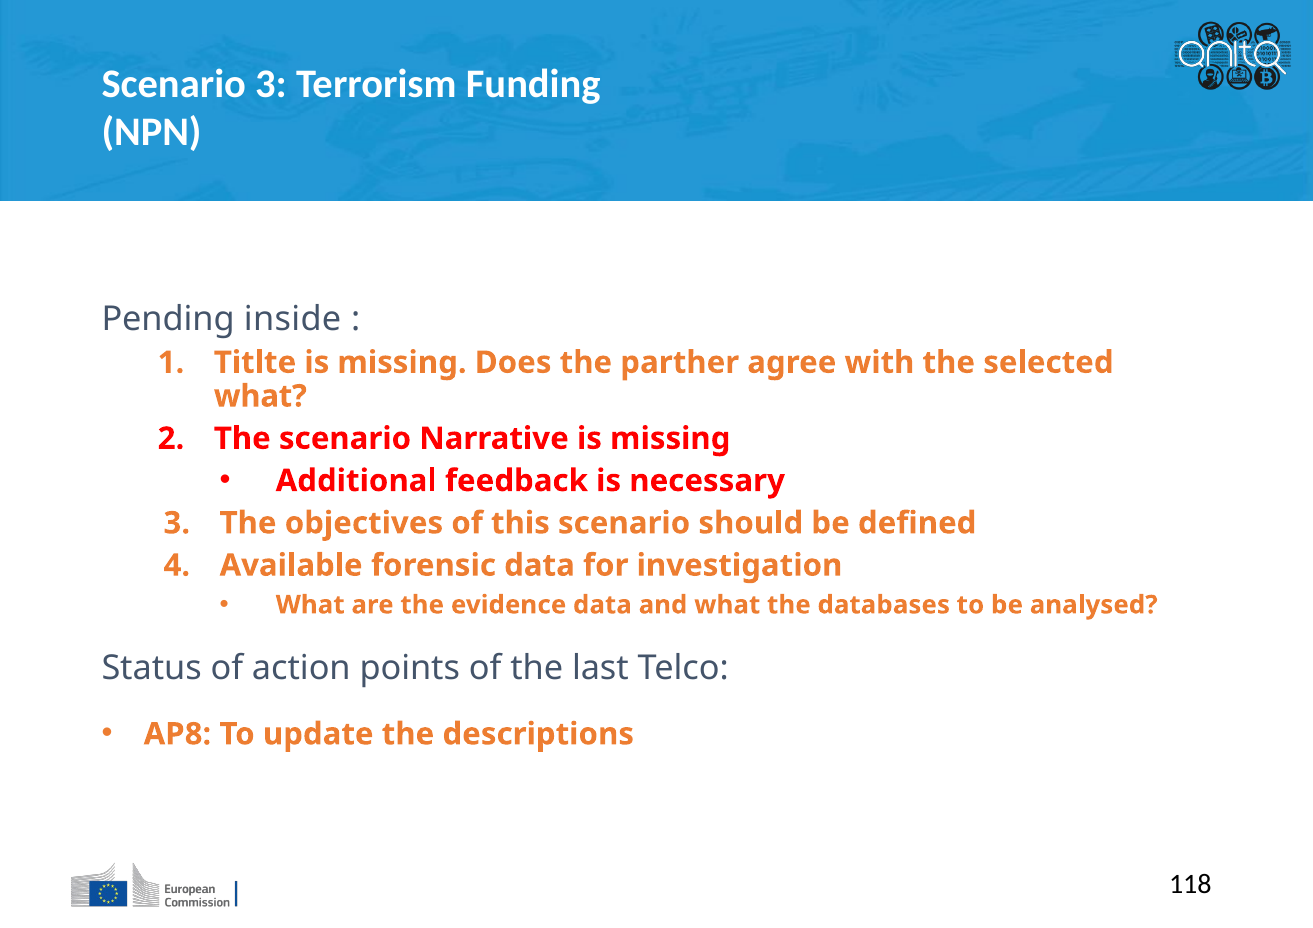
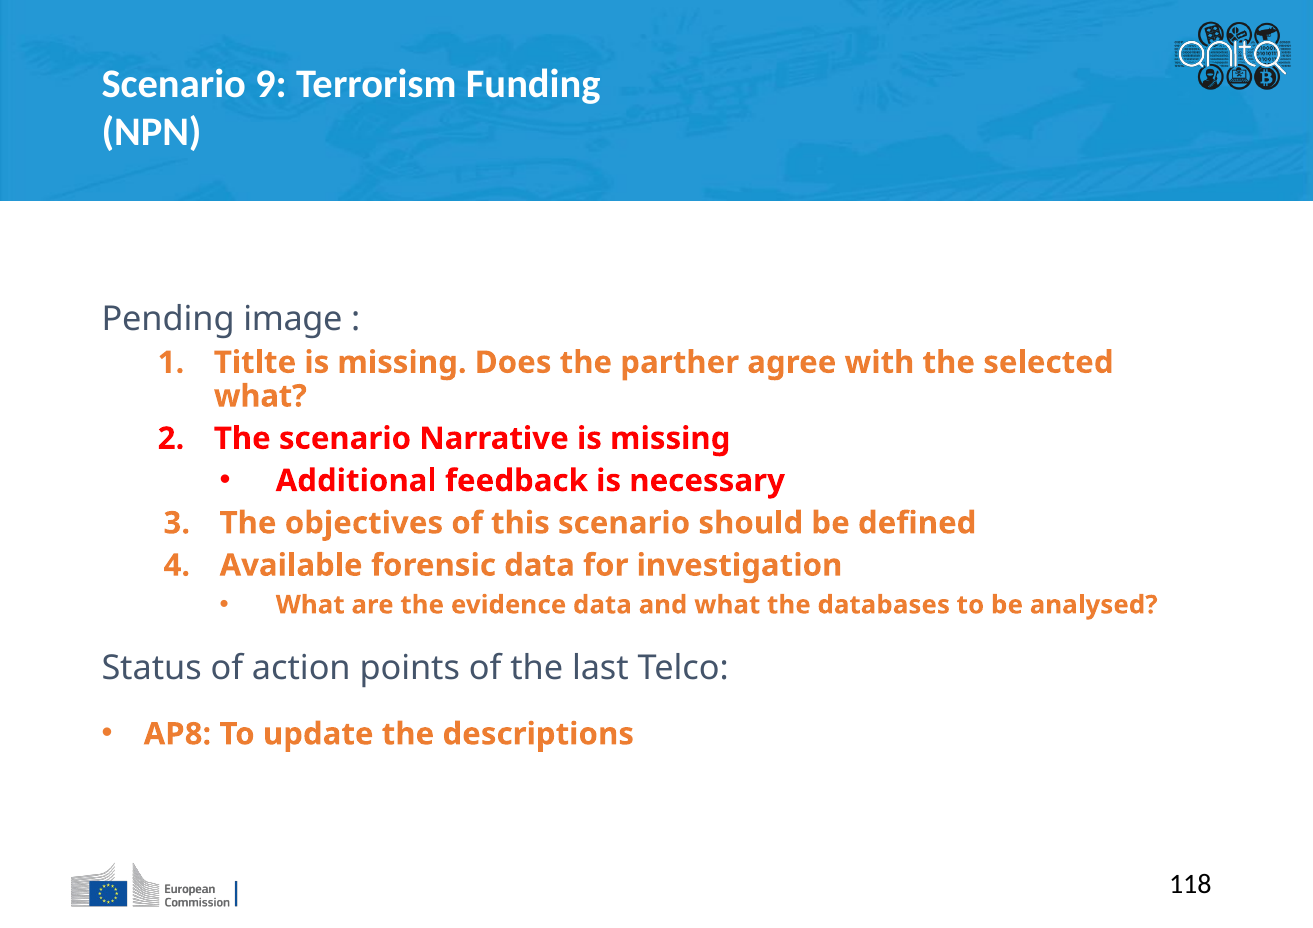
Scenario 3: 3 -> 9
inside: inside -> image
